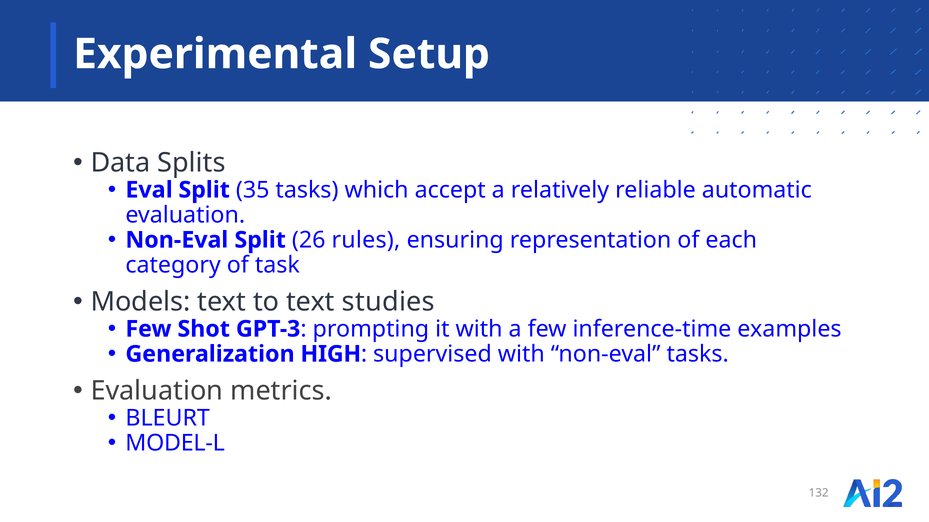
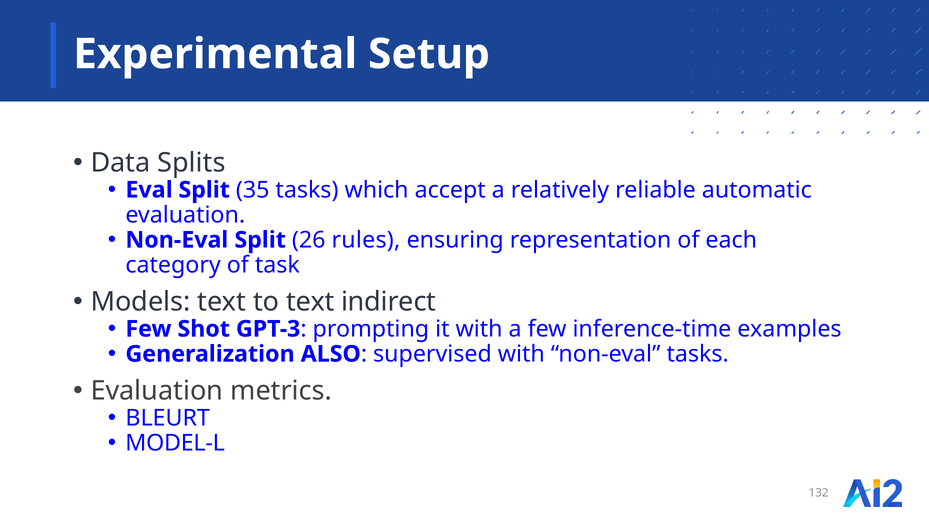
studies: studies -> indirect
HIGH: HIGH -> ALSO
